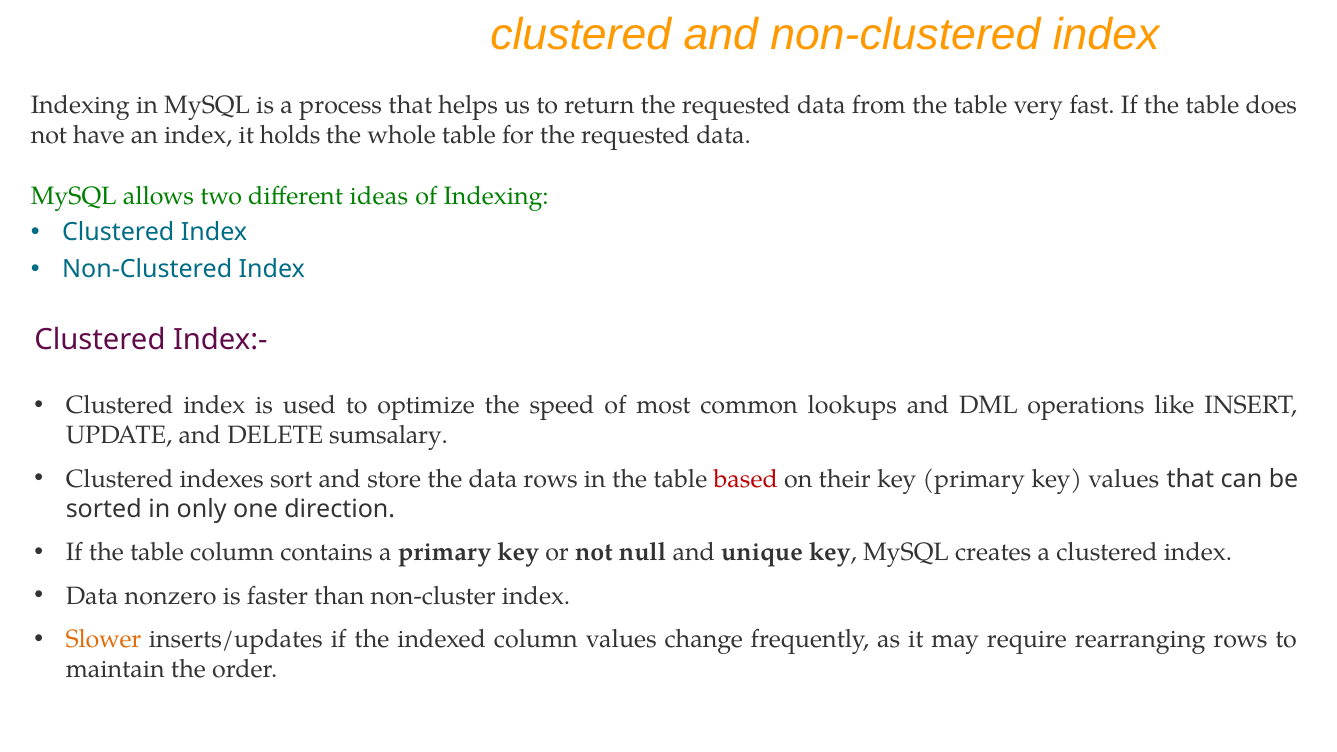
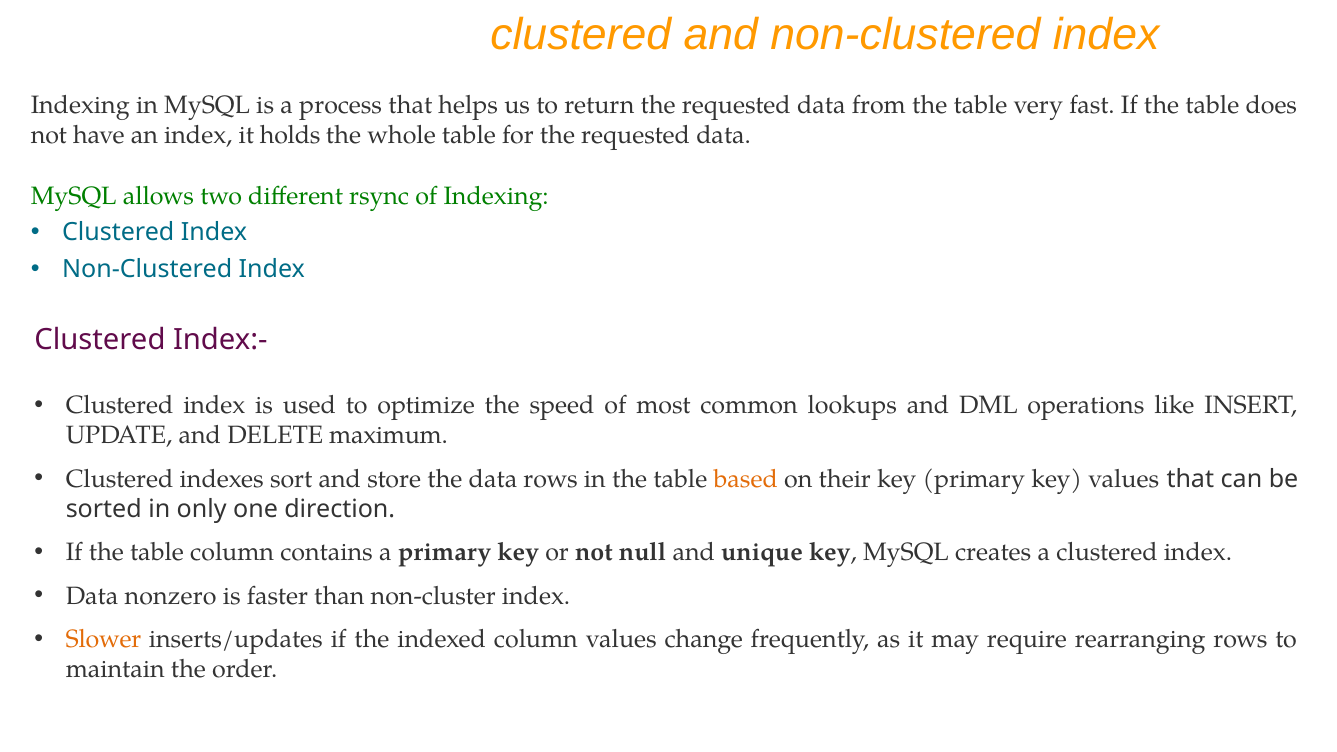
ideas: ideas -> rsync
sumsalary: sumsalary -> maximum
based colour: red -> orange
